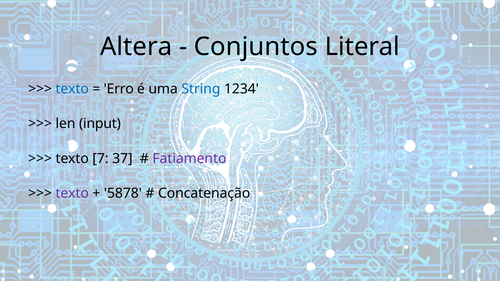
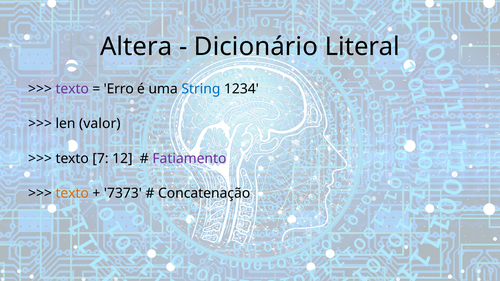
Conjuntos: Conjuntos -> Dicionário
texto at (72, 89) colour: blue -> purple
input: input -> valor
37: 37 -> 12
texto at (72, 193) colour: purple -> orange
5878: 5878 -> 7373
